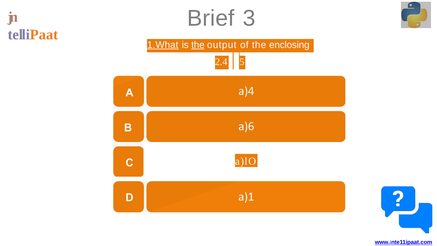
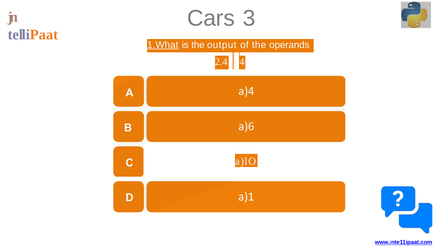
Brief: Brief -> Cars
the at (198, 45) underline: present -> none
enclosing: enclosing -> operands
5: 5 -> 4
